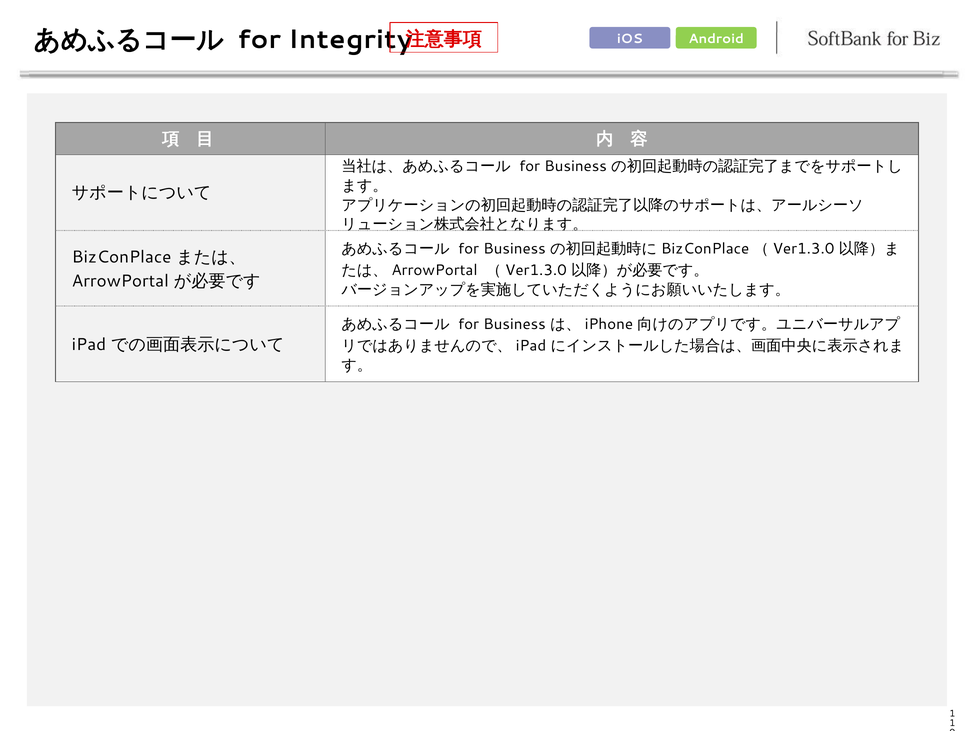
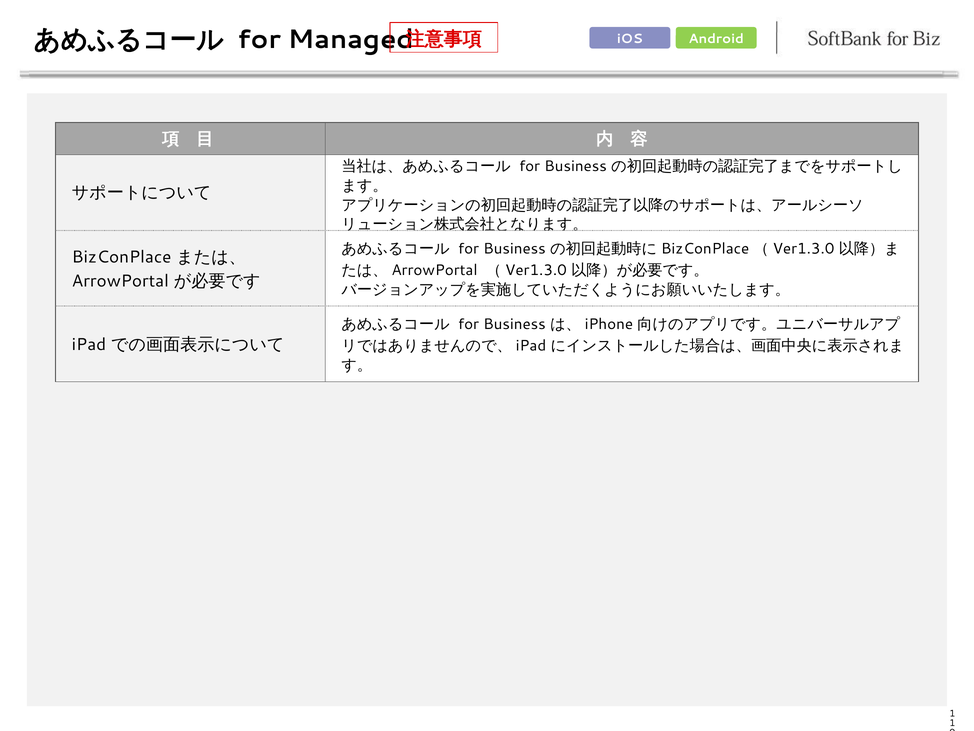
Integrity: Integrity -> Managed
